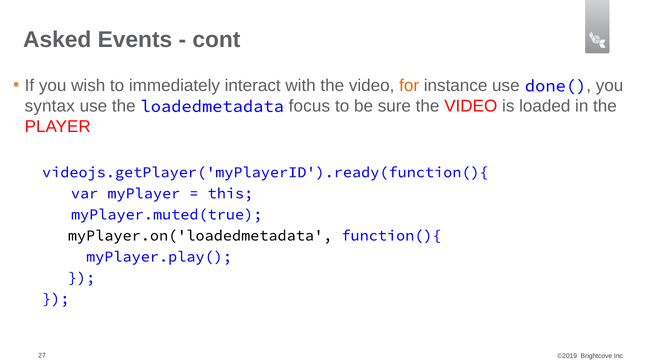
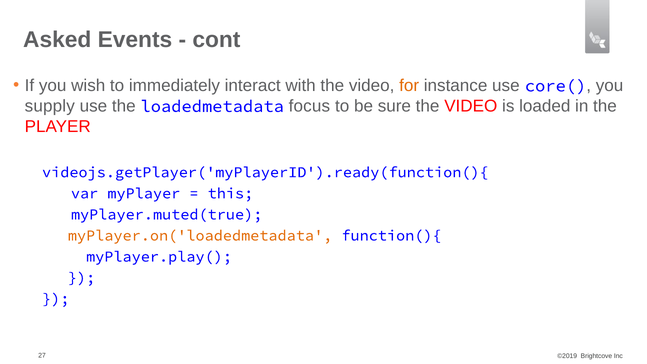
done(: done( -> core(
syntax: syntax -> supply
myPlayer.on('loadedmetadata colour: black -> orange
